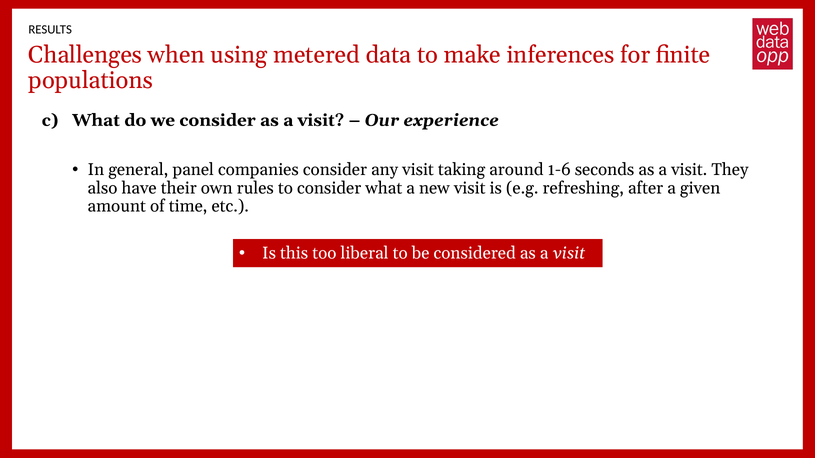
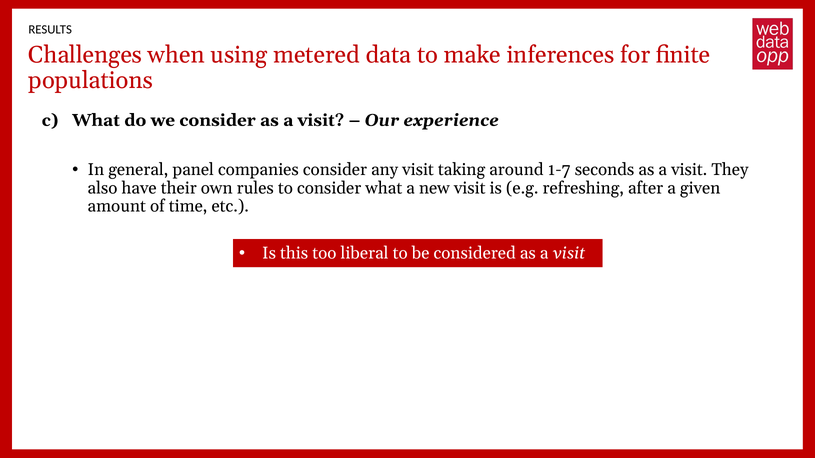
1-6: 1-6 -> 1-7
